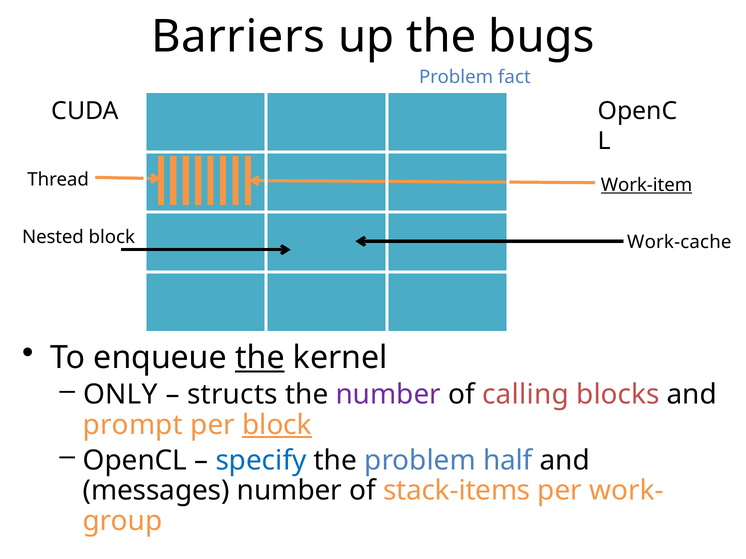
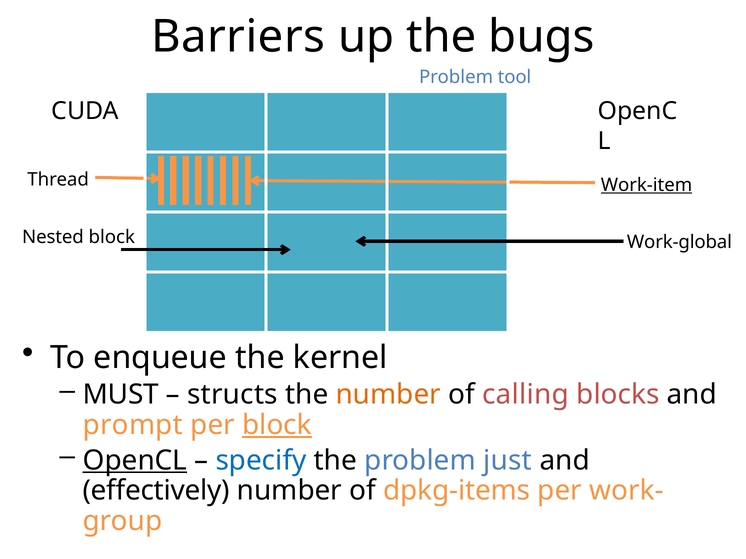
fact: fact -> tool
Work-cache: Work-cache -> Work-global
the at (260, 358) underline: present -> none
ONLY: ONLY -> MUST
number at (388, 395) colour: purple -> orange
OpenCL underline: none -> present
half: half -> just
messages: messages -> effectively
stack-items: stack-items -> dpkg-items
